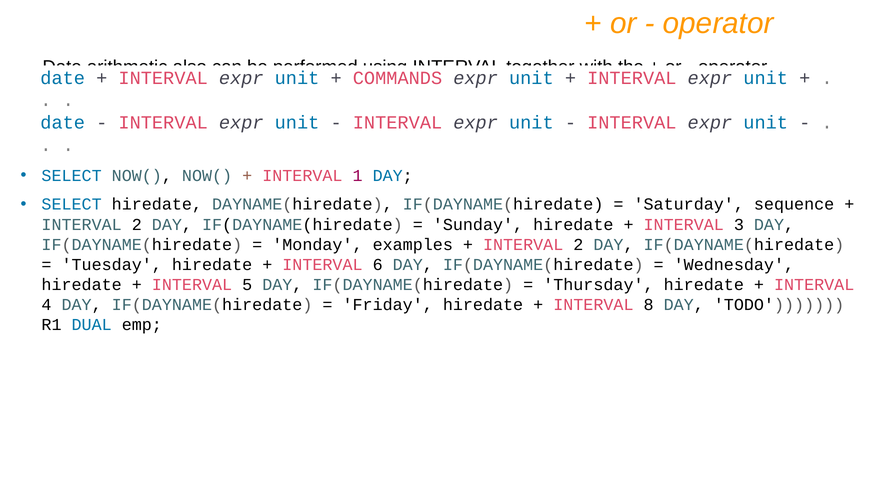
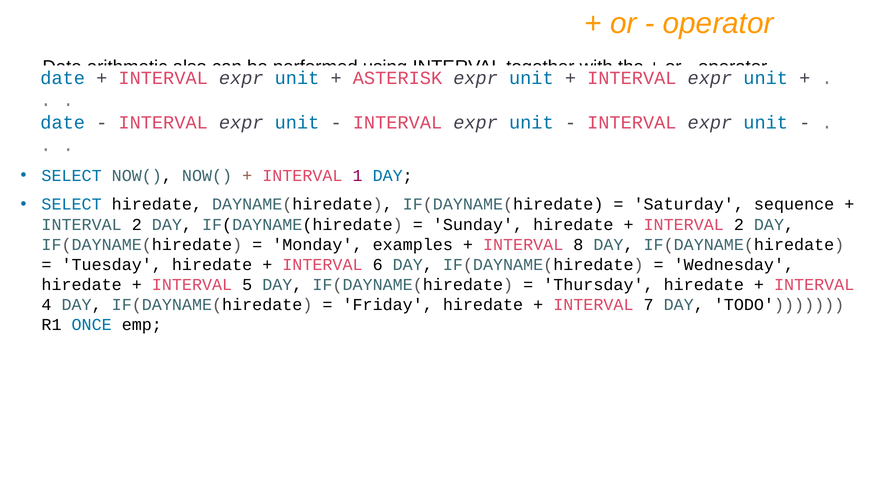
COMMANDS: COMMANDS -> ASTERISK
3 at (739, 224): 3 -> 2
2 at (578, 245): 2 -> 8
8: 8 -> 7
DUAL: DUAL -> ONCE
